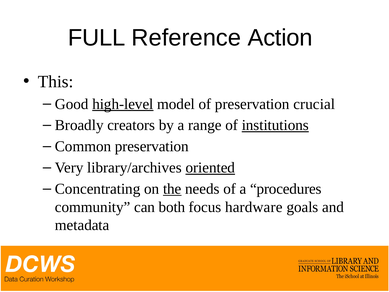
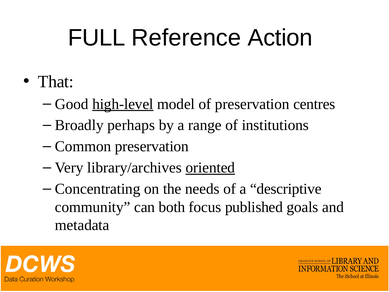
This: This -> That
crucial: crucial -> centres
creators: creators -> perhaps
institutions underline: present -> none
the underline: present -> none
procedures: procedures -> descriptive
hardware: hardware -> published
